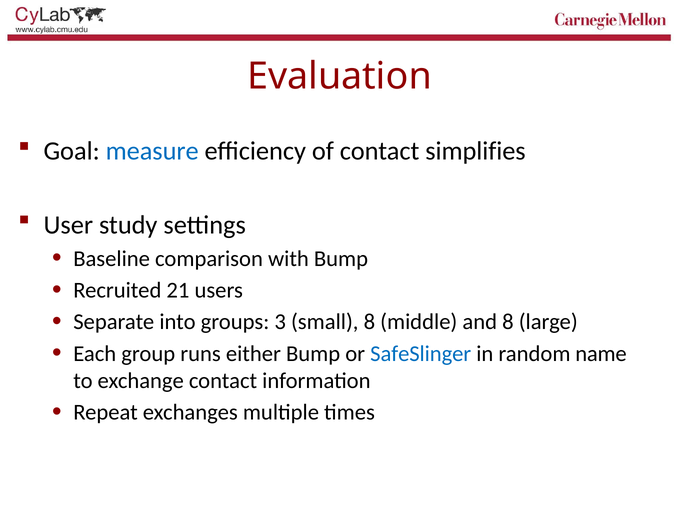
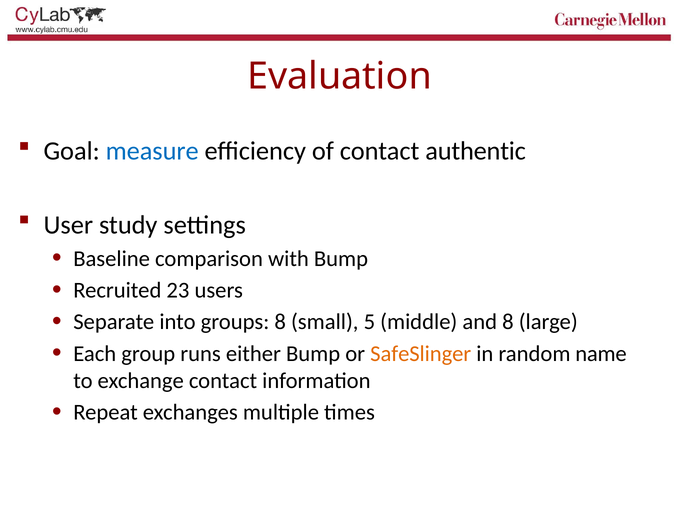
simplifies: simplifies -> authentic
21: 21 -> 23
groups 3: 3 -> 8
small 8: 8 -> 5
SafeSlinger colour: blue -> orange
